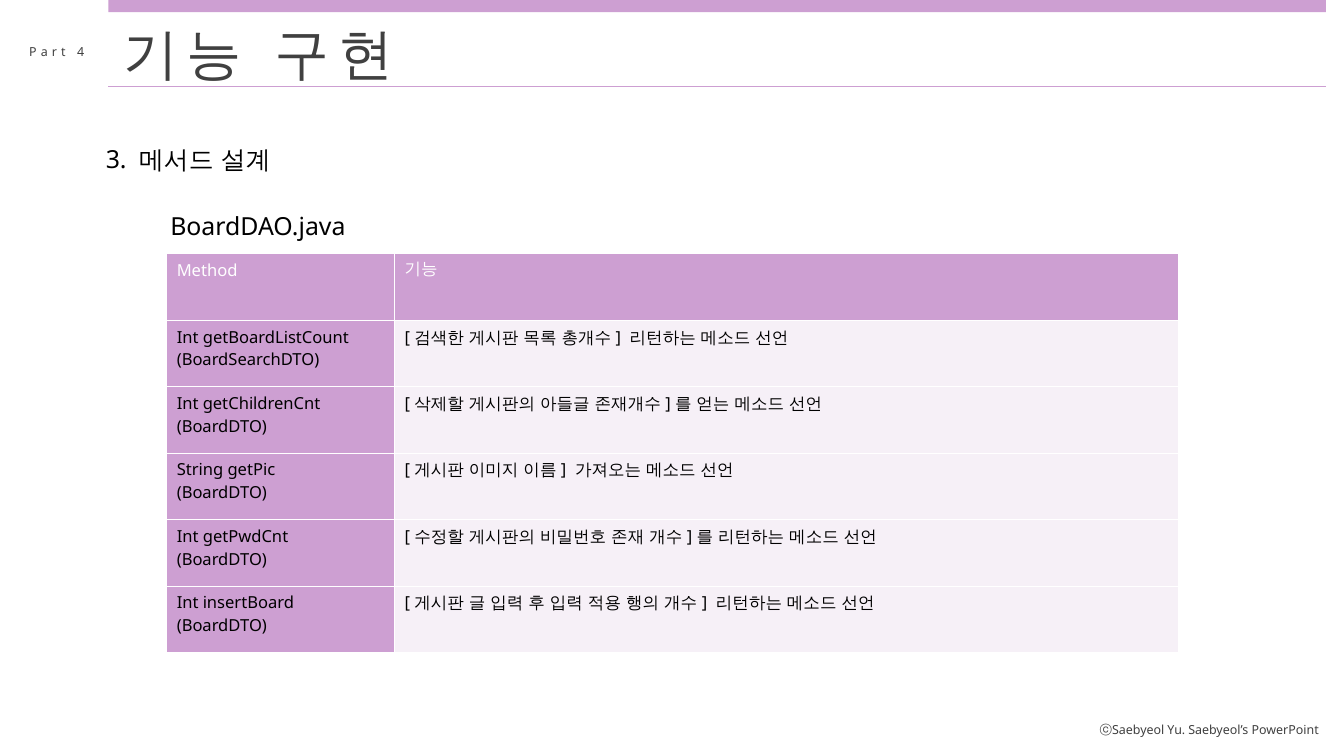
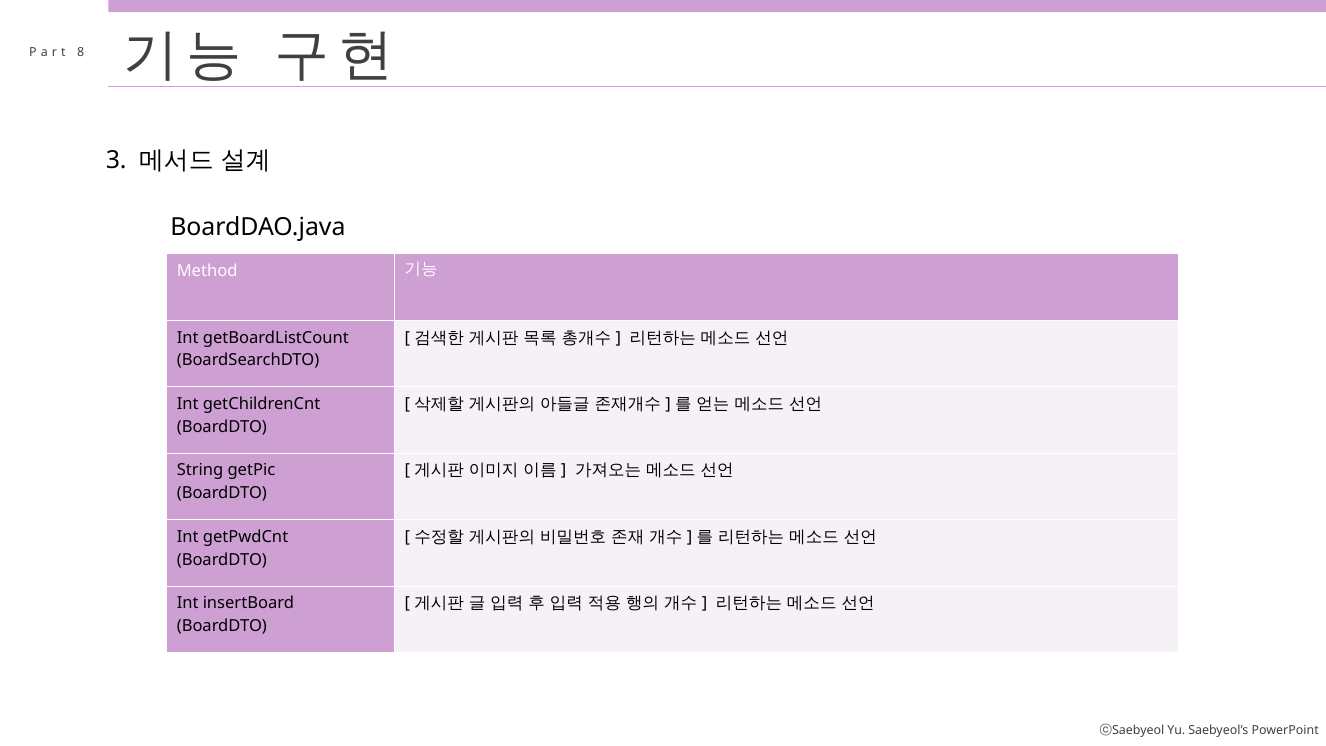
4: 4 -> 8
